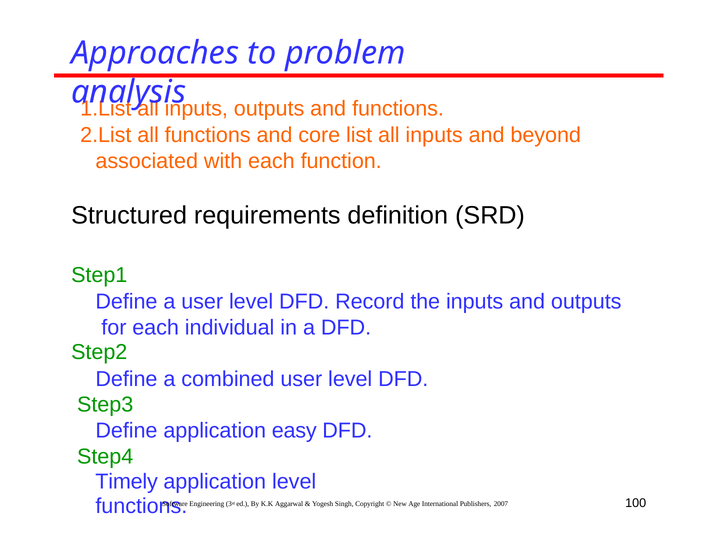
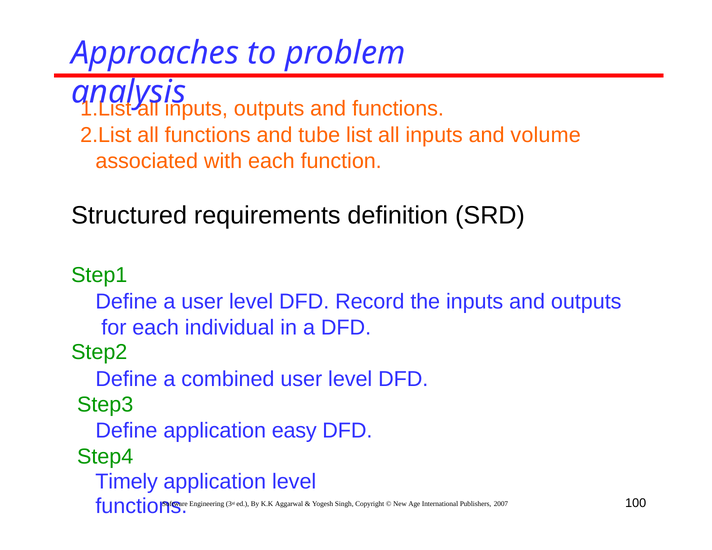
core: core -> tube
beyond: beyond -> volume
